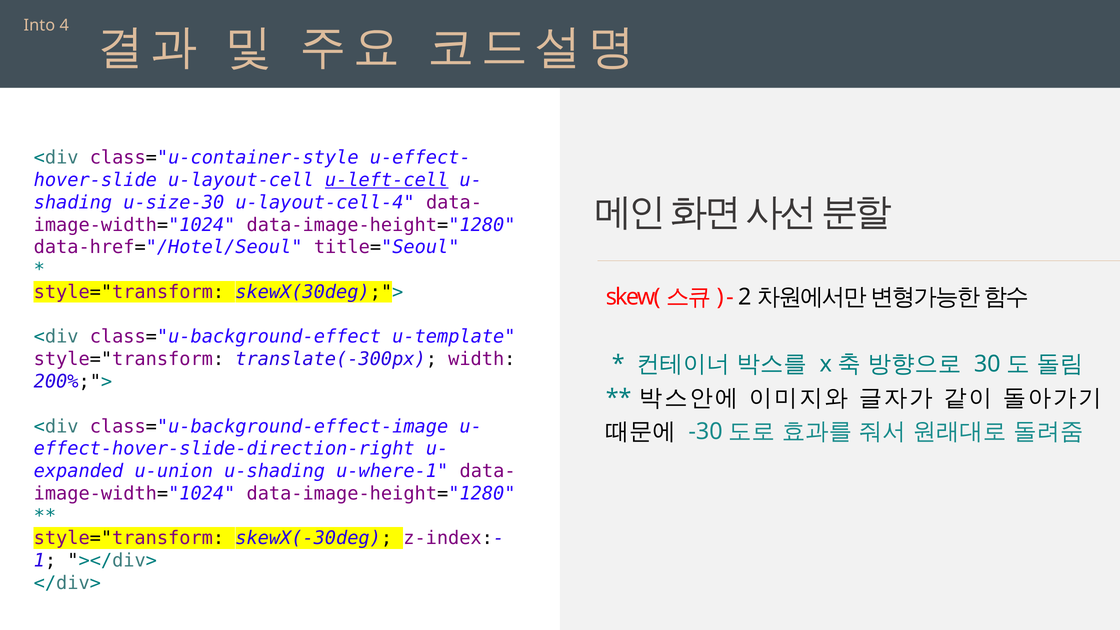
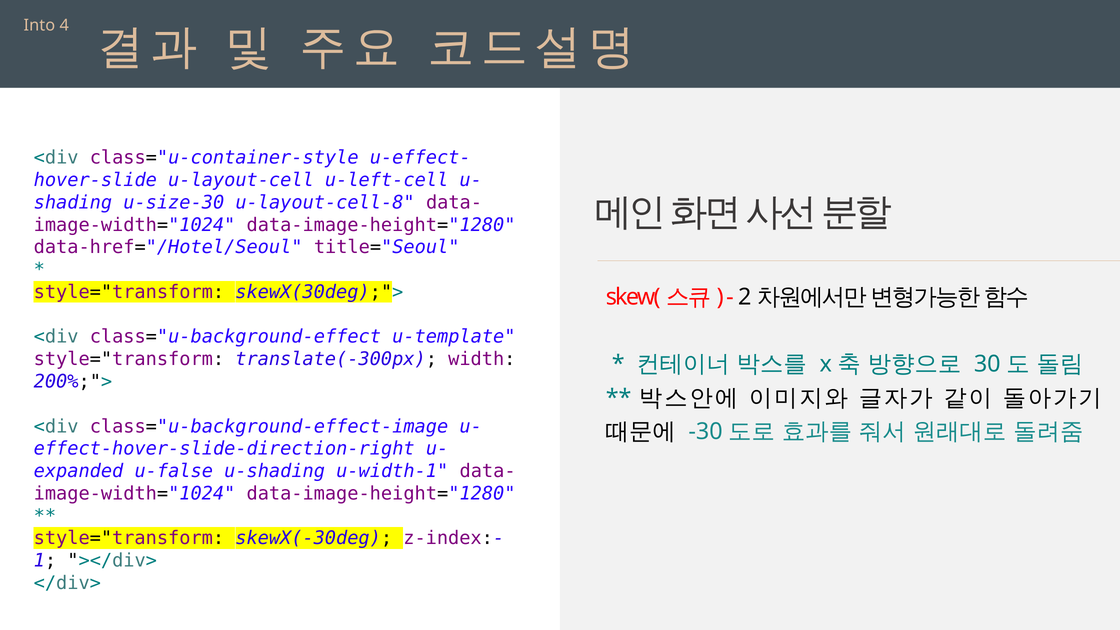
u-left-cell underline: present -> none
u-layout-cell-4: u-layout-cell-4 -> u-layout-cell-8
u-union: u-union -> u-false
u-where-1: u-where-1 -> u-width-1
